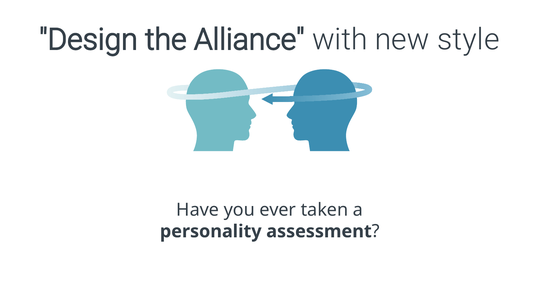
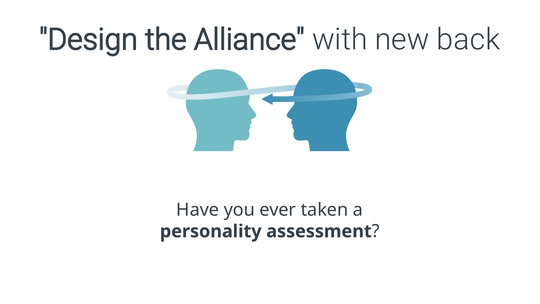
style: style -> back
